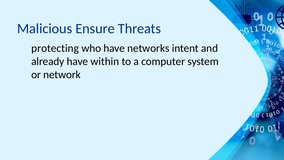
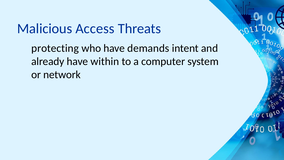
Ensure: Ensure -> Access
networks: networks -> demands
